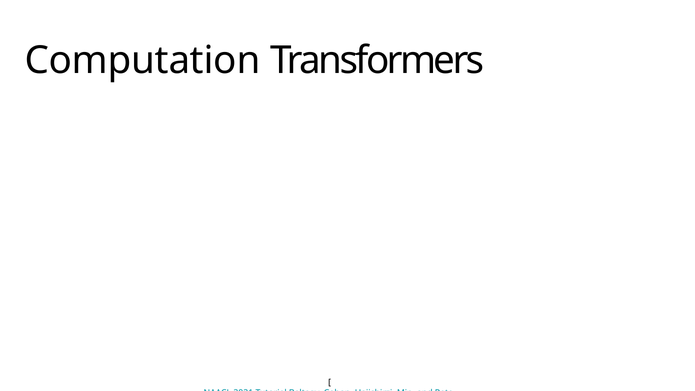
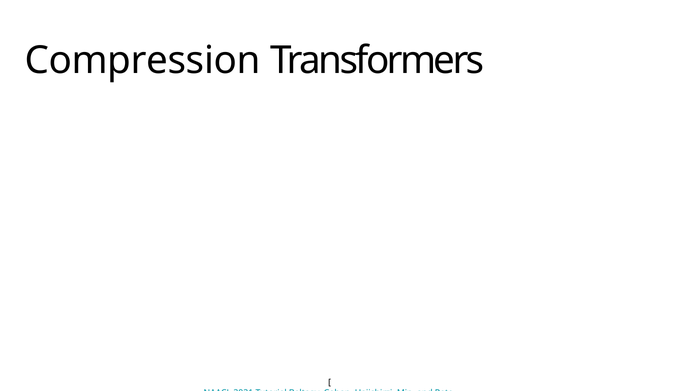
Computation: Computation -> Compression
